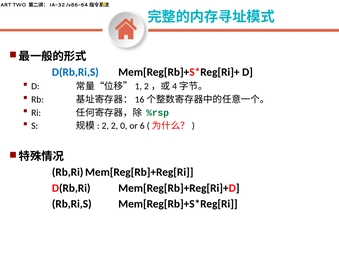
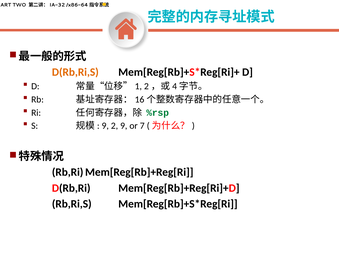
D(Rb,Ri,S colour: blue -> orange
2 at (105, 126): 2 -> 9
2 0: 0 -> 9
6: 6 -> 7
